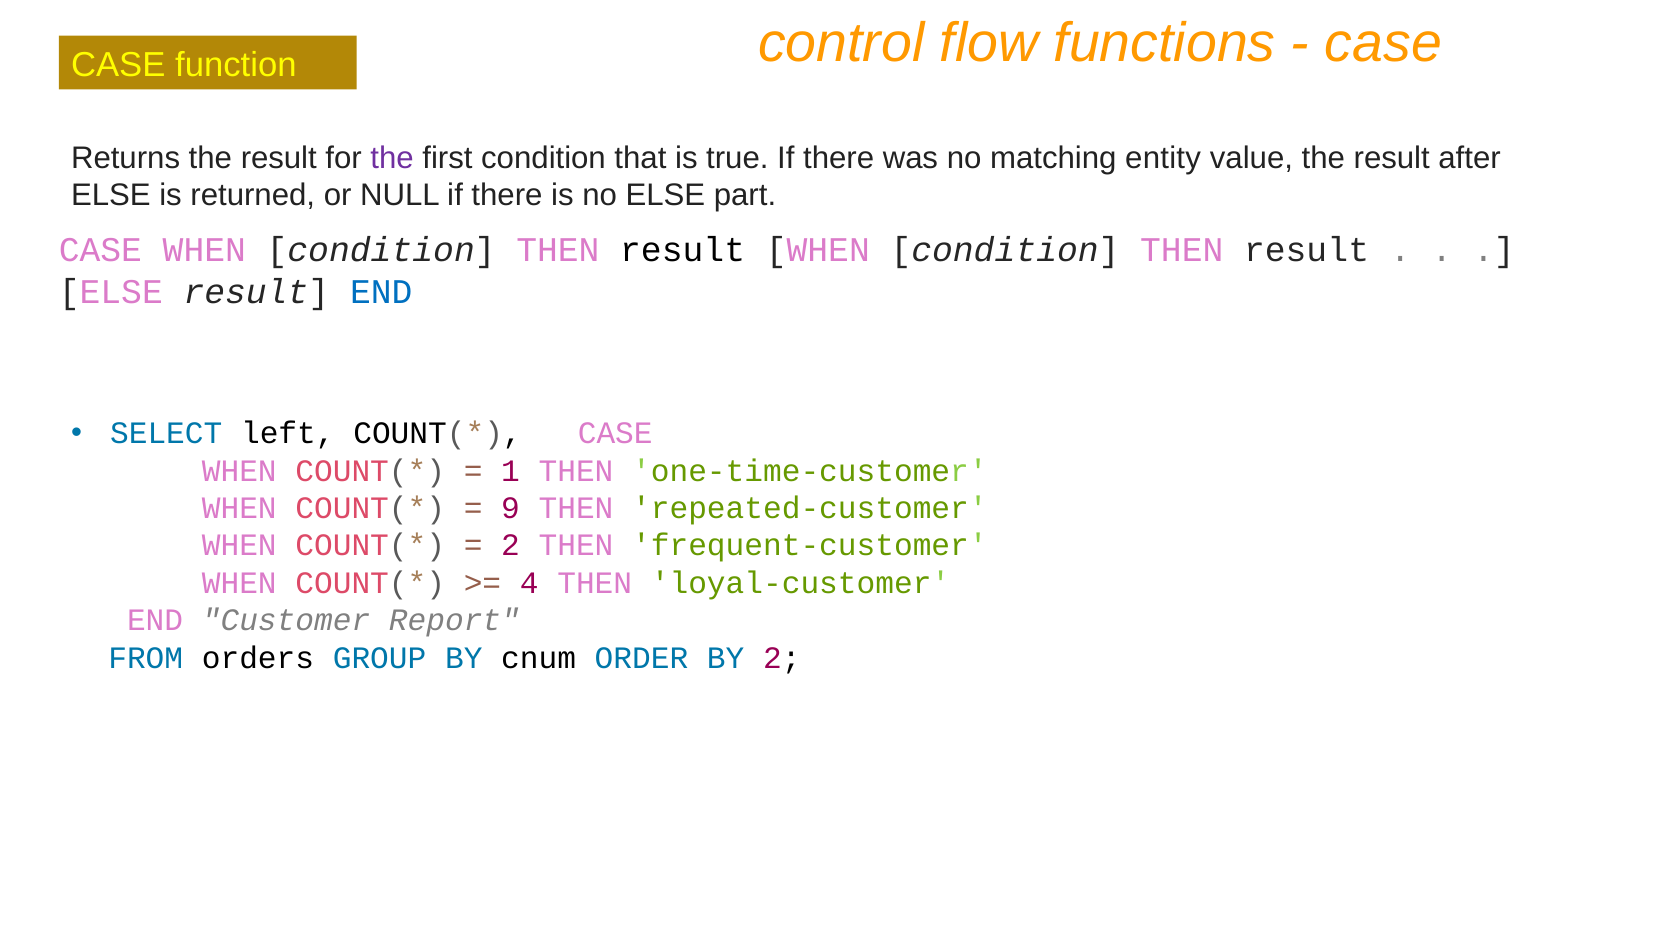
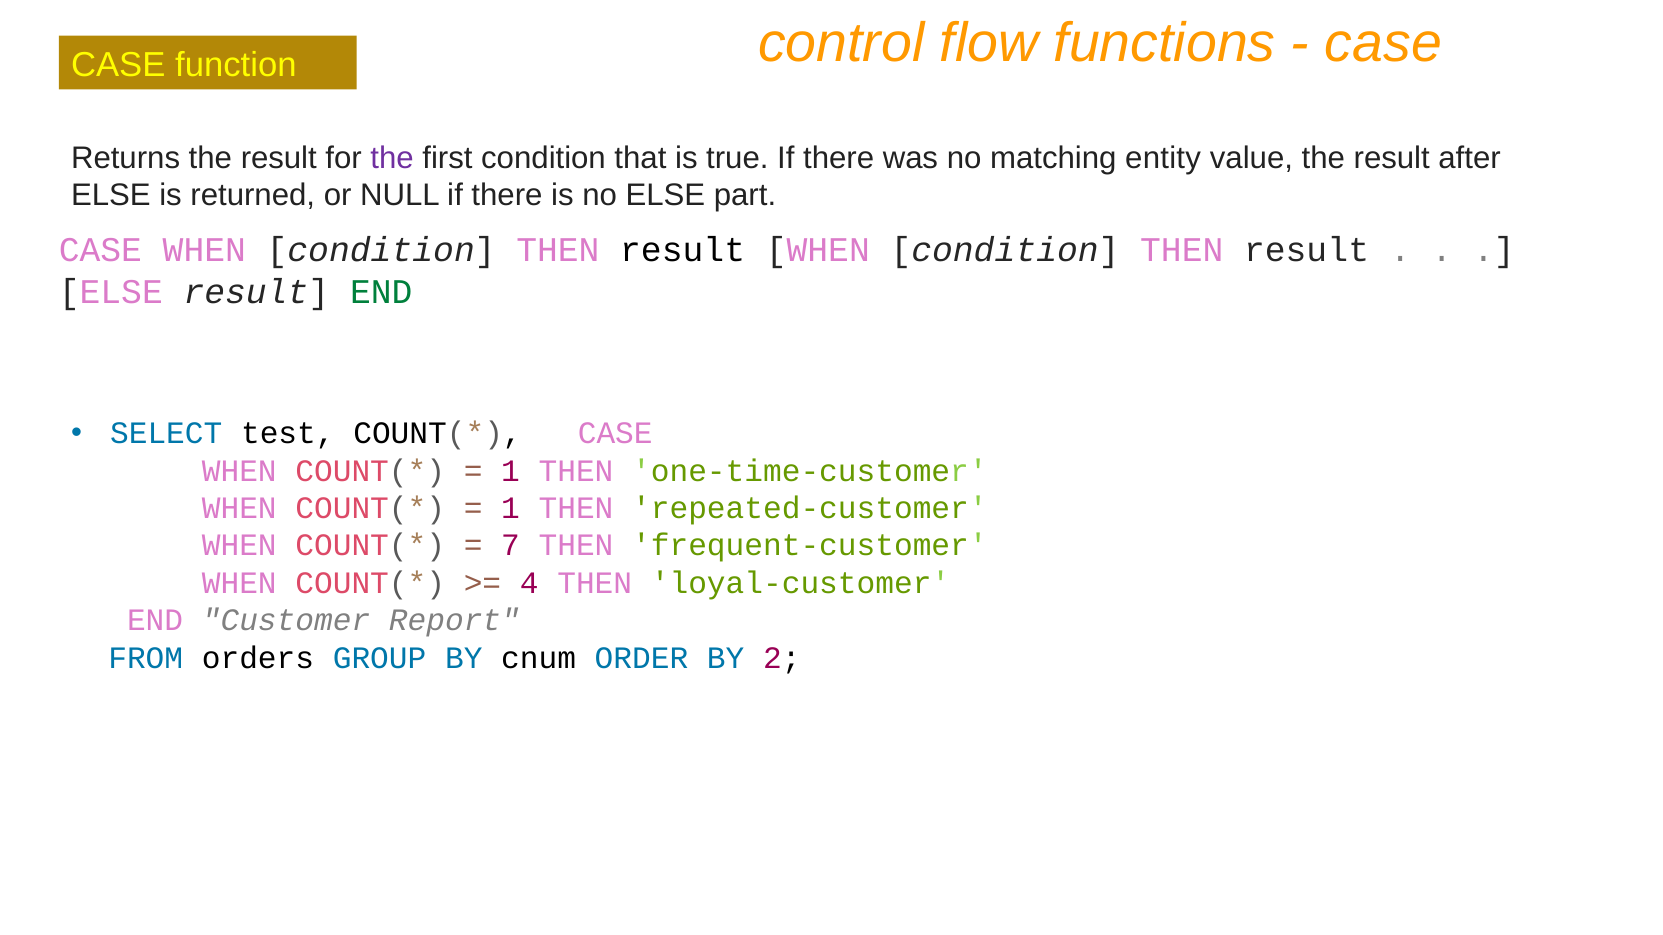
END at (381, 292) colour: blue -> green
left: left -> test
9 at (511, 509): 9 -> 1
2 at (511, 546): 2 -> 7
